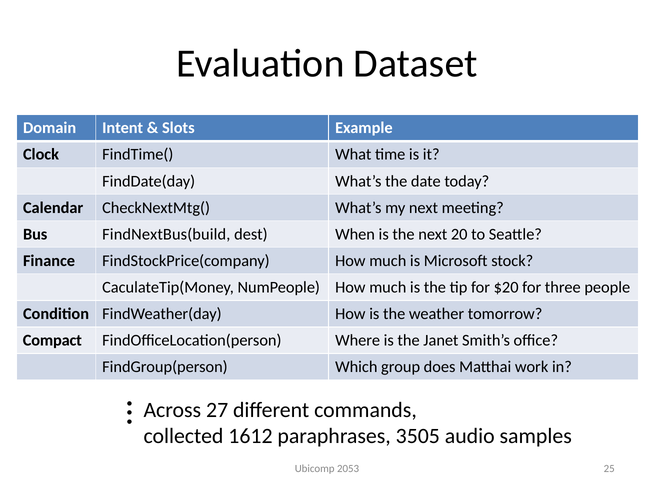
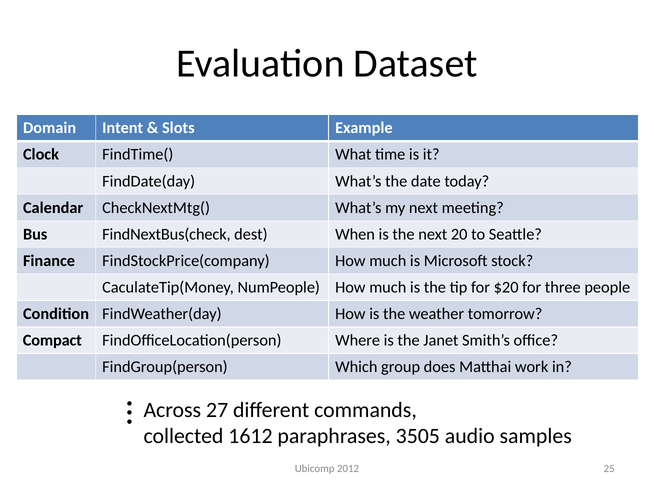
FindNextBus(build: FindNextBus(build -> FindNextBus(check
2053: 2053 -> 2012
